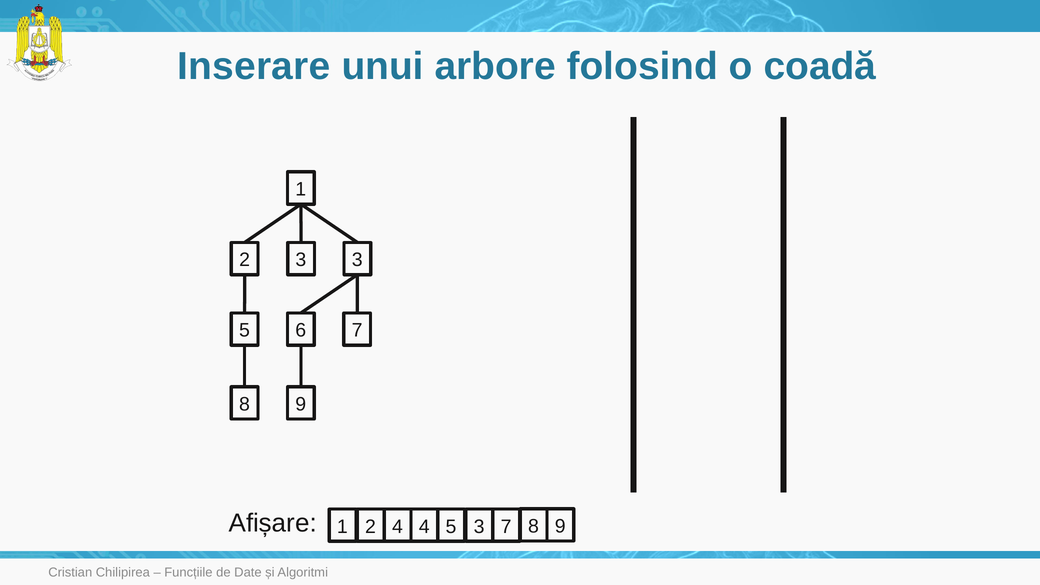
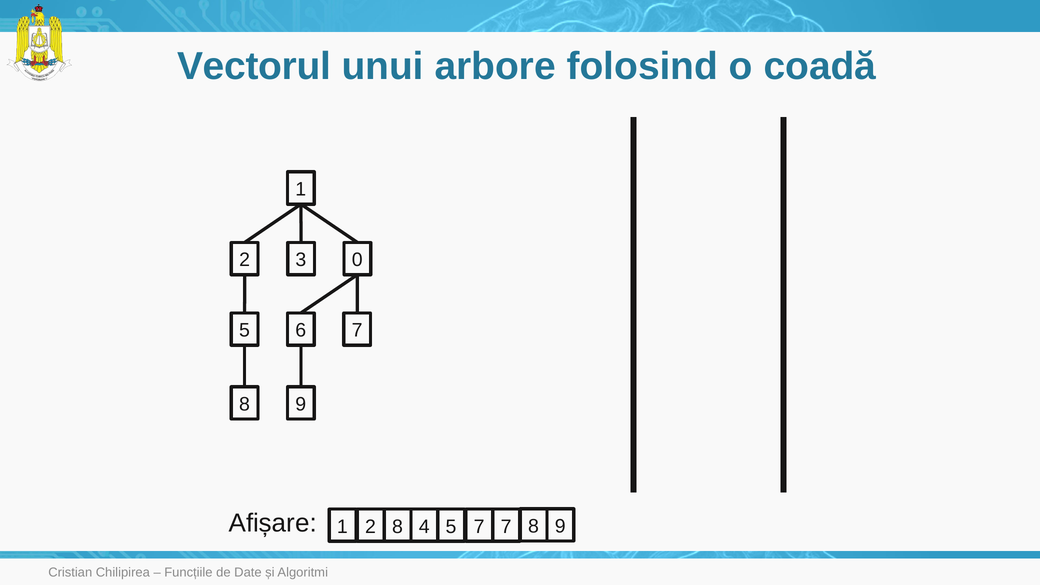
Inserare: Inserare -> Vectorul
3 3: 3 -> 0
5 3: 3 -> 7
2 4: 4 -> 8
